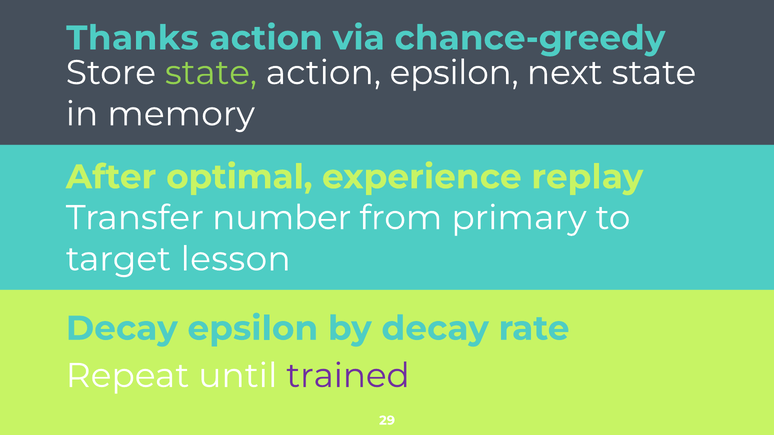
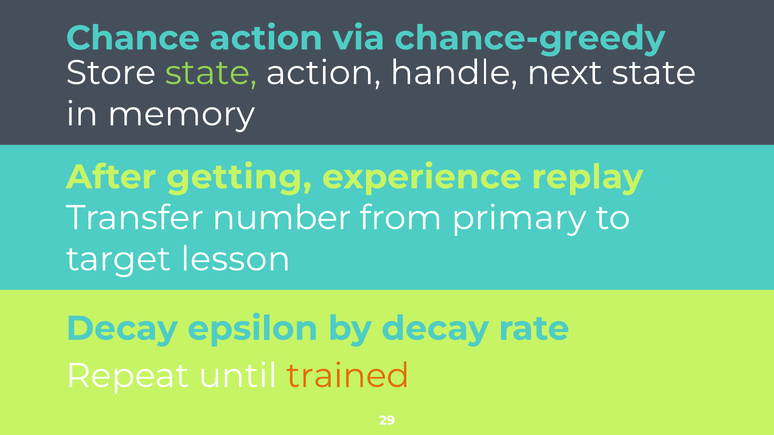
Thanks: Thanks -> Chance
action epsilon: epsilon -> handle
optimal: optimal -> getting
trained colour: purple -> orange
